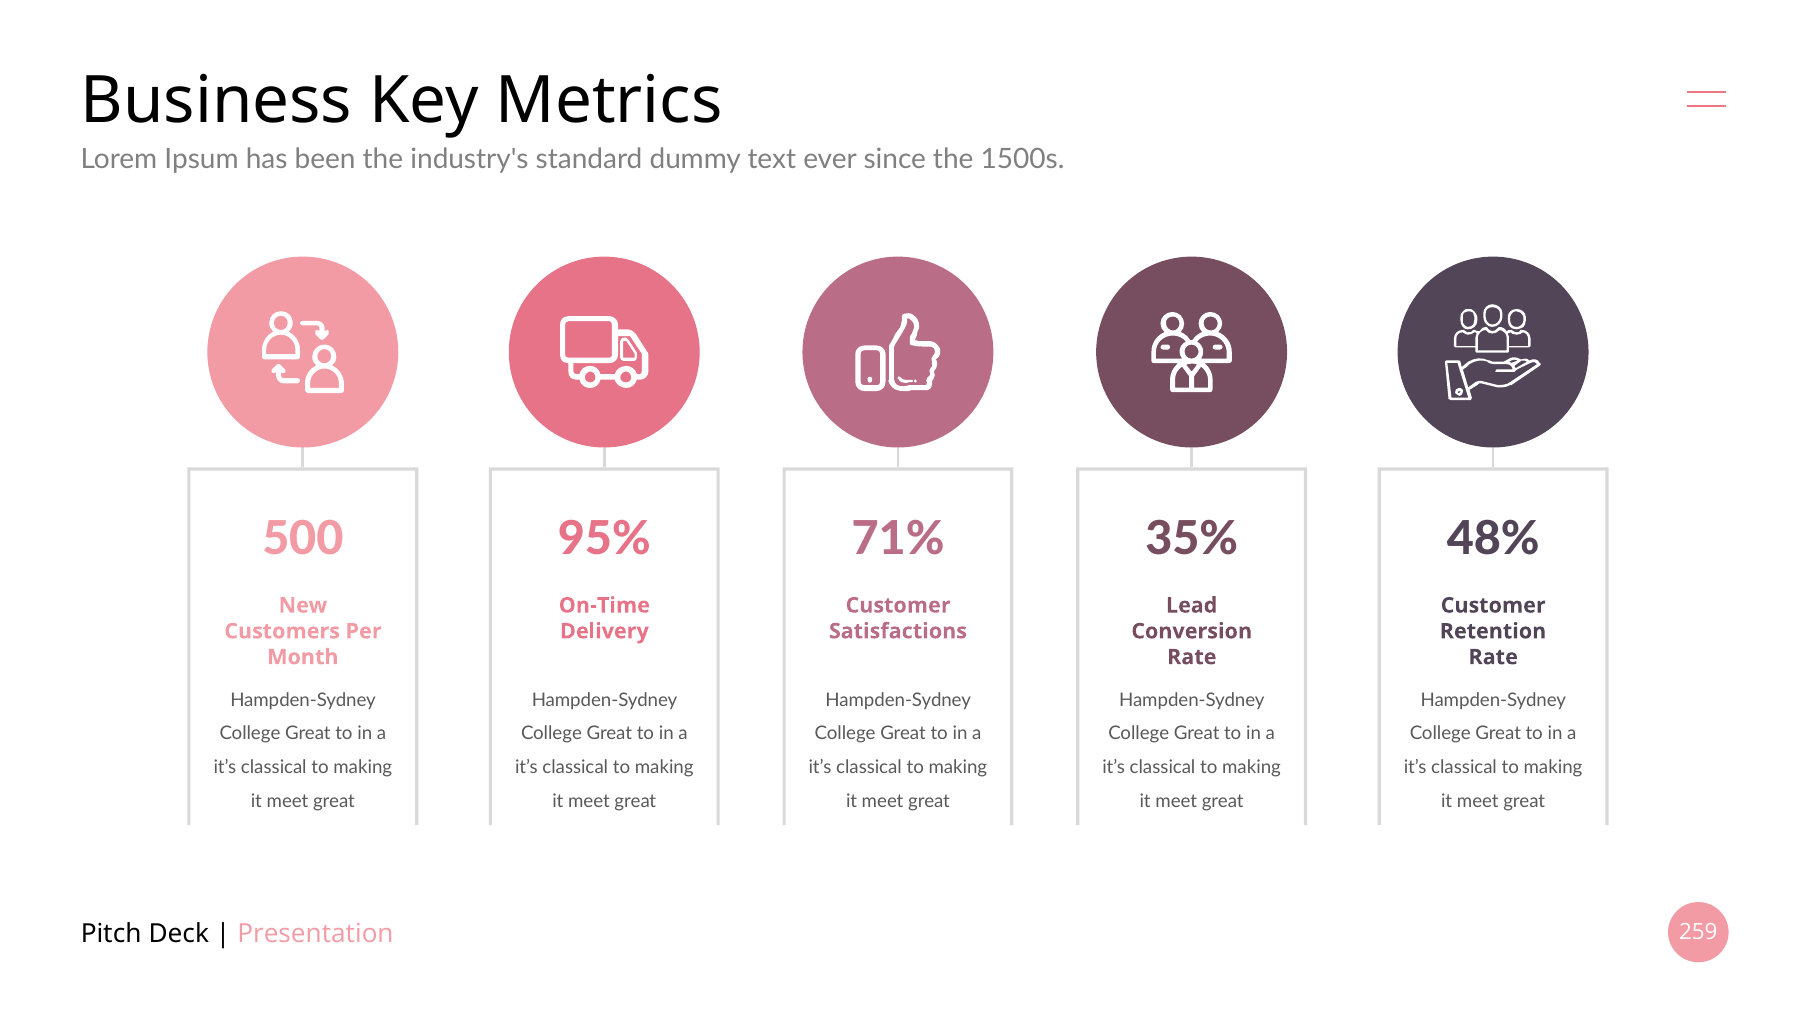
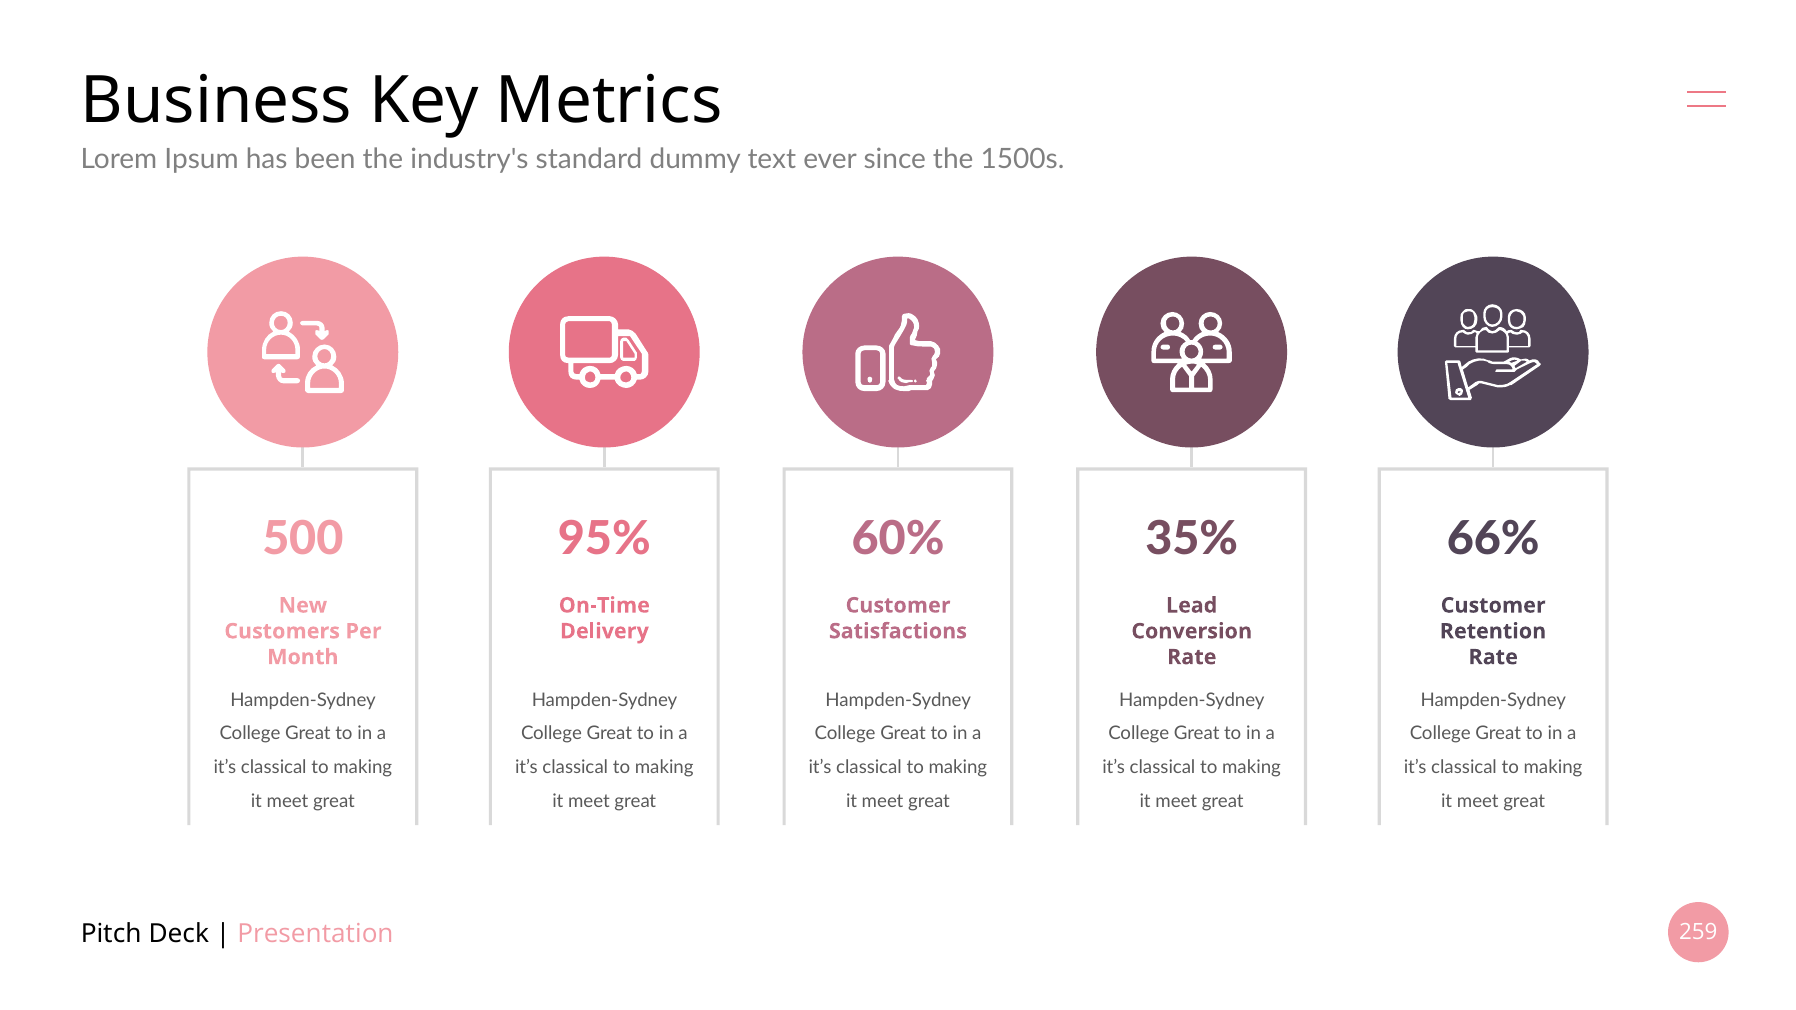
71%: 71% -> 60%
48%: 48% -> 66%
